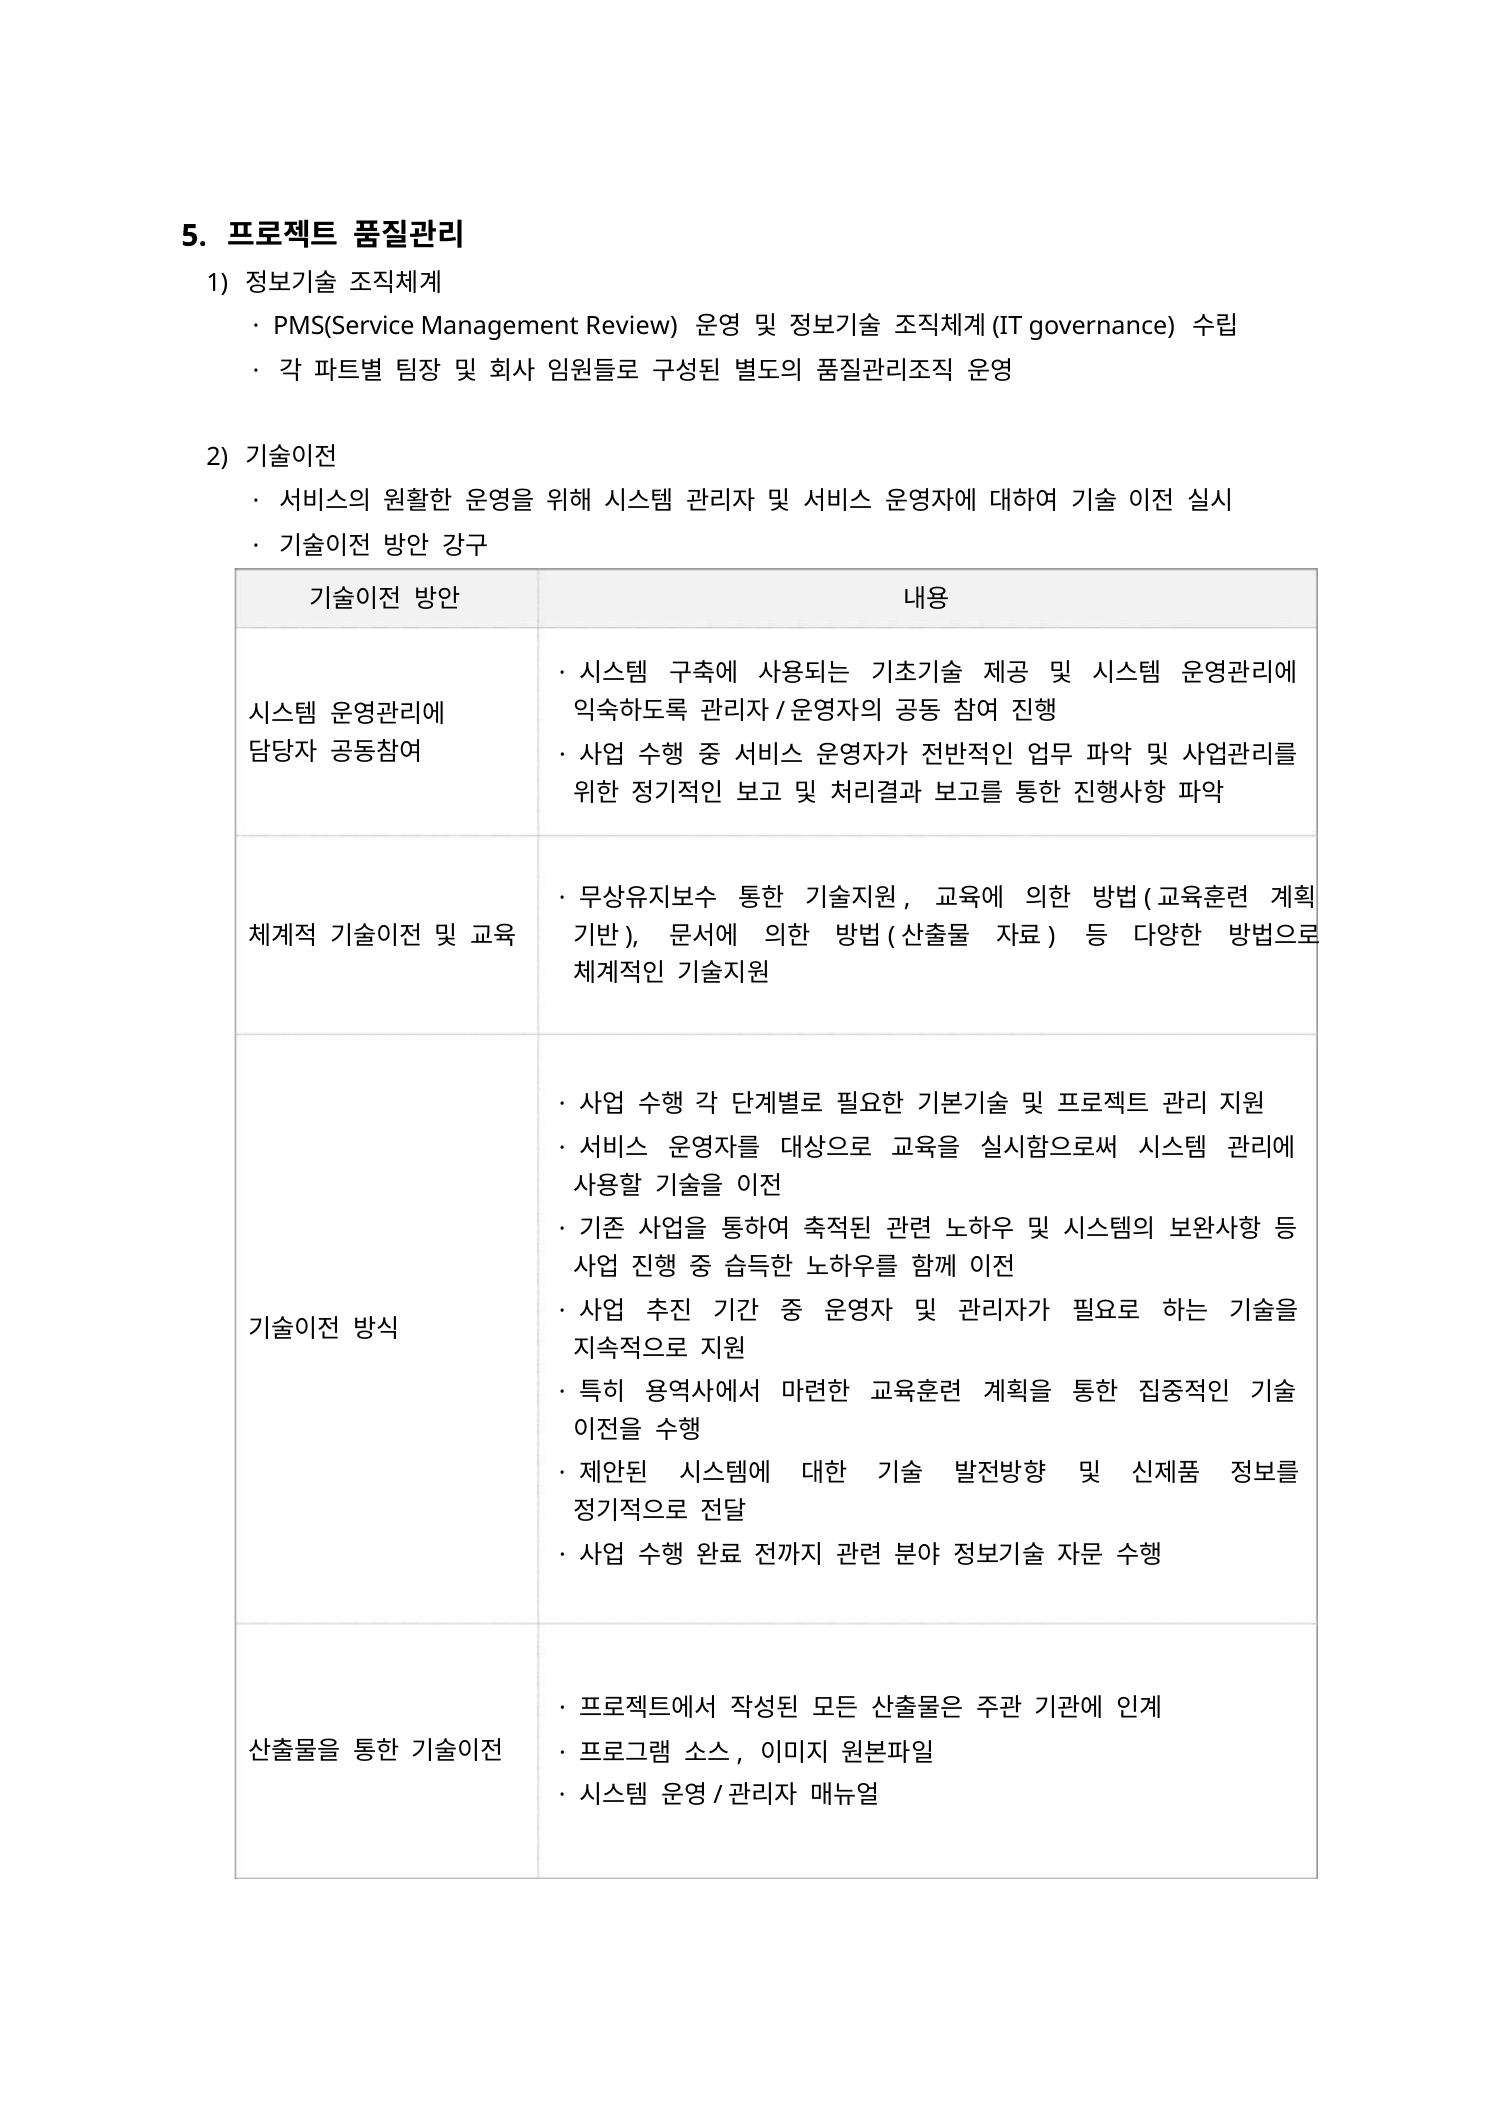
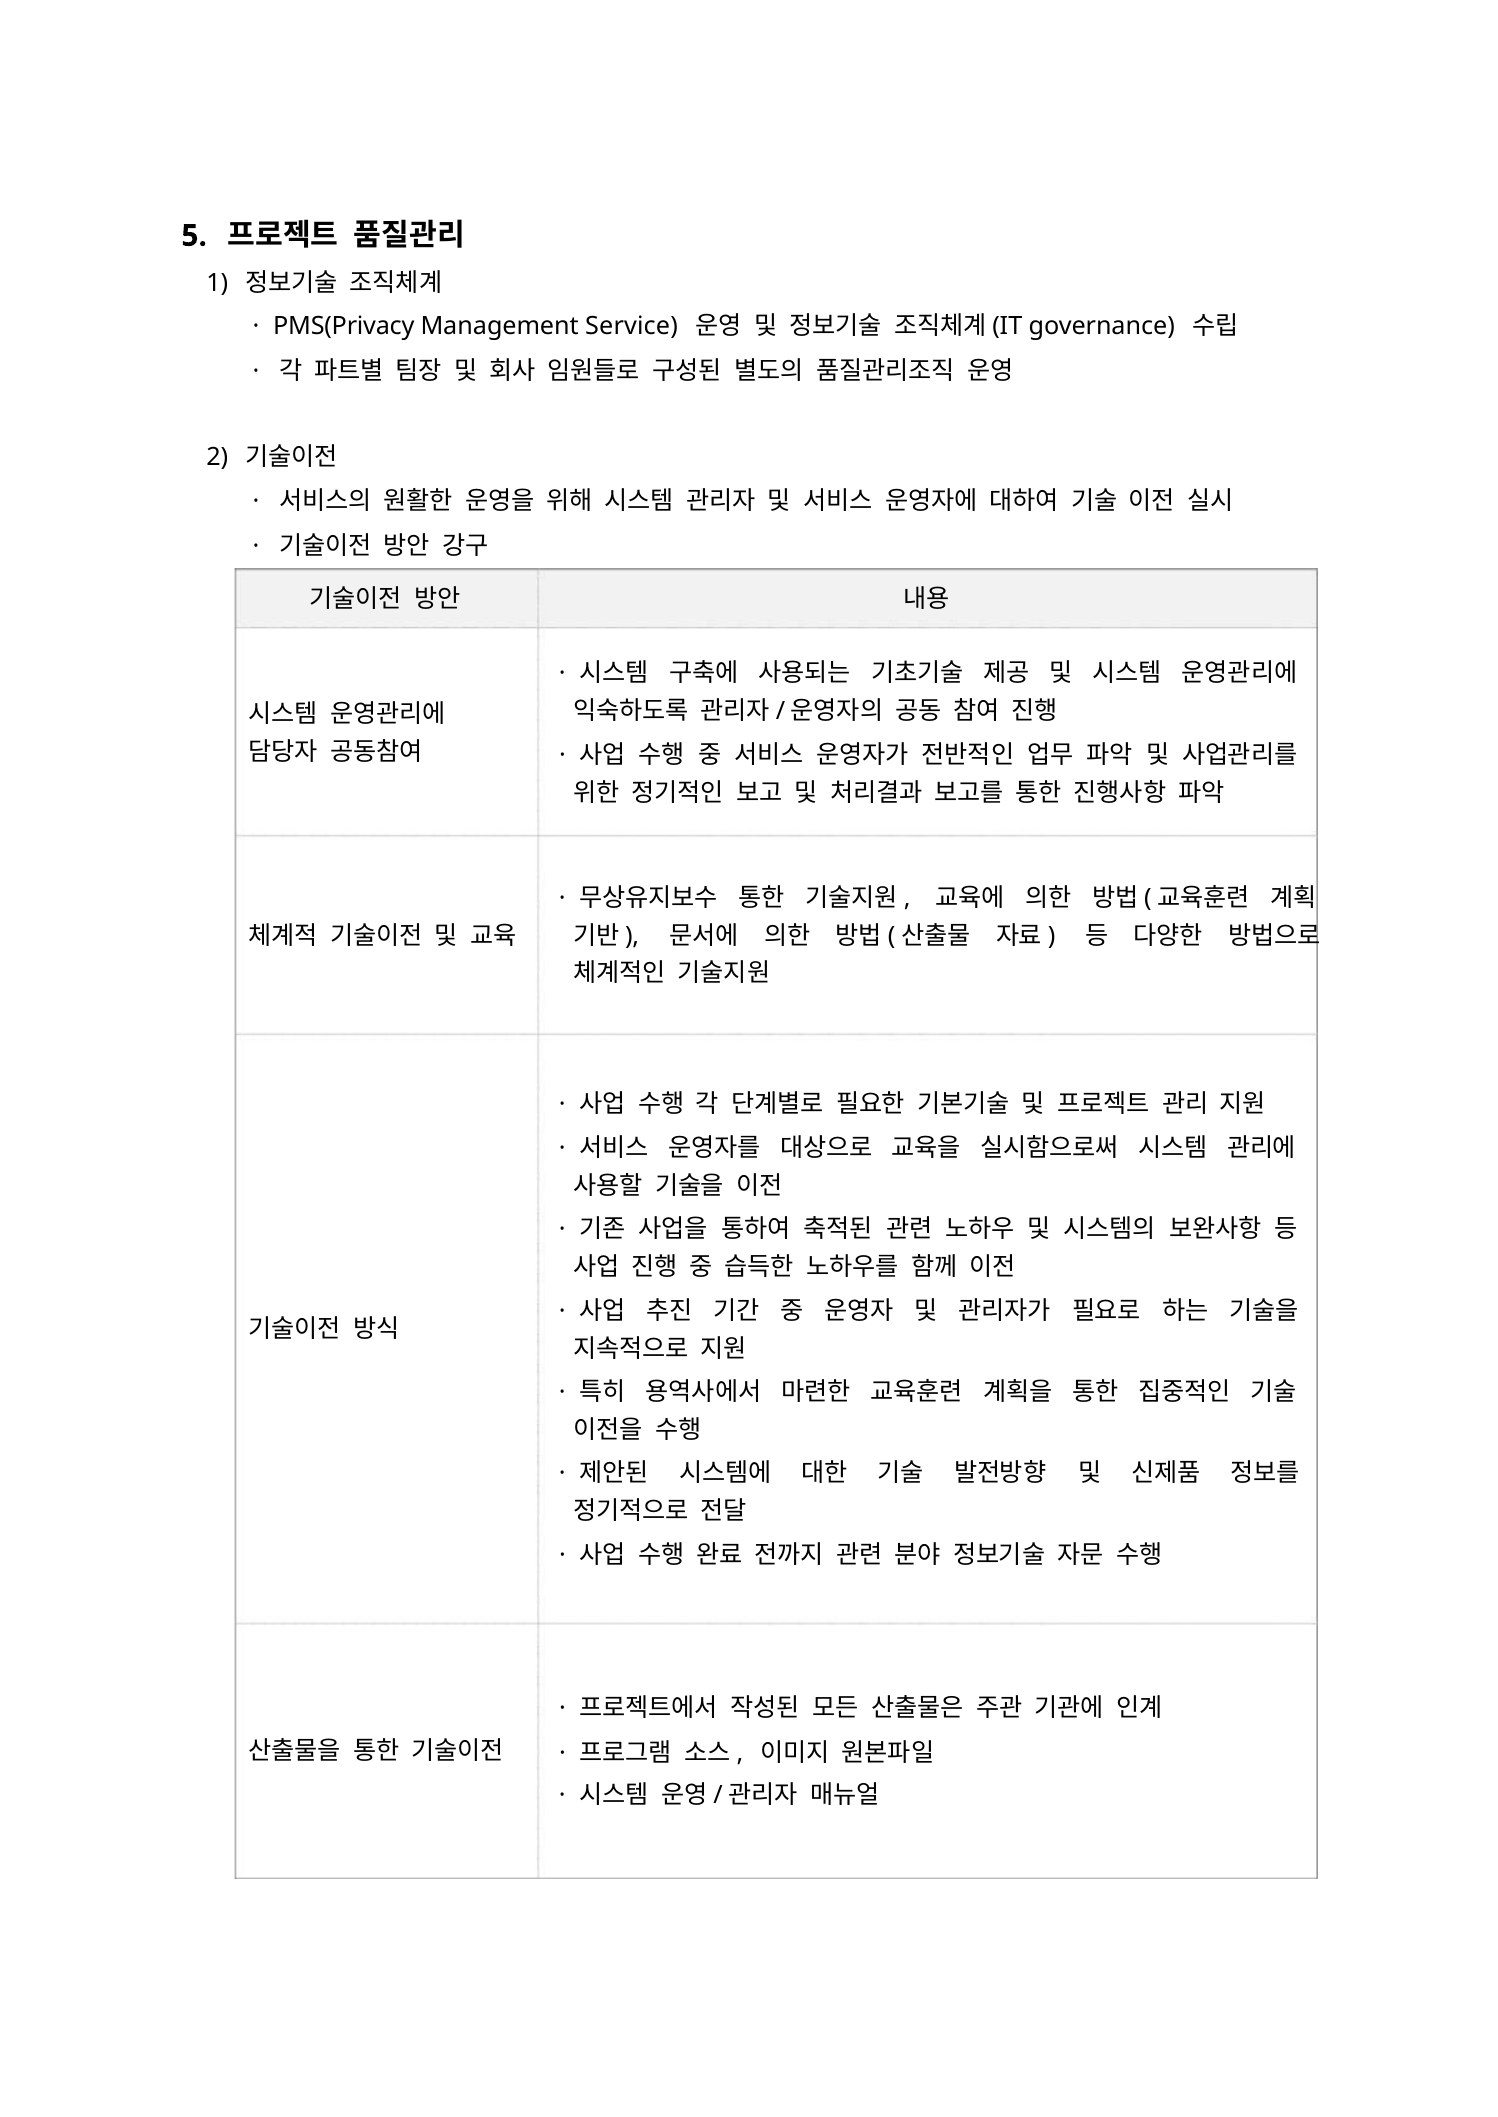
PMS(Service: PMS(Service -> PMS(Privacy
Review: Review -> Service
